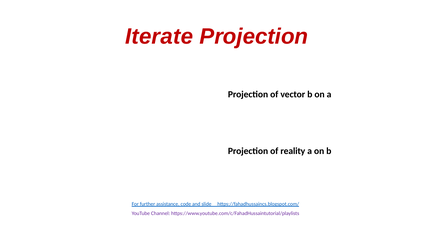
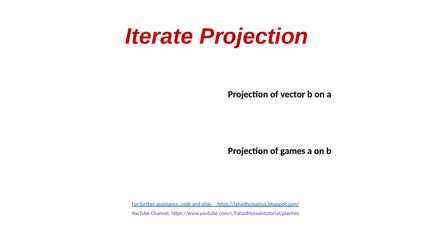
reality: reality -> games
